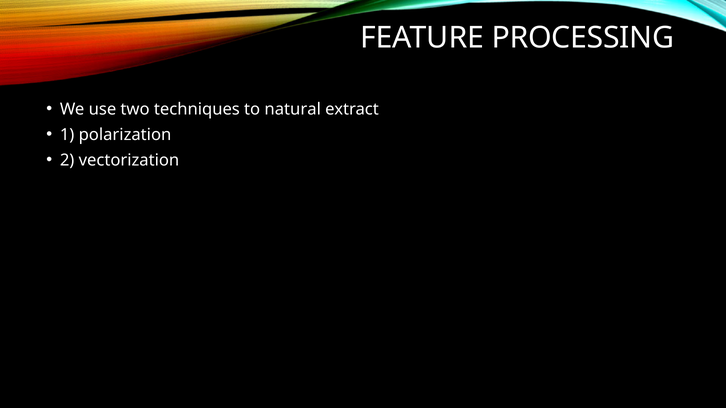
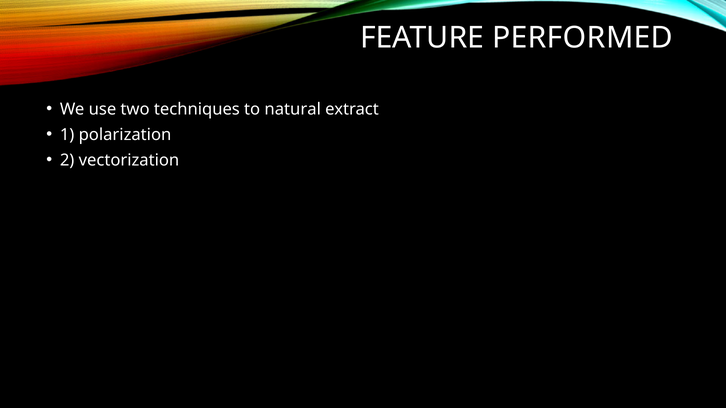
PROCESSING: PROCESSING -> PERFORMED
